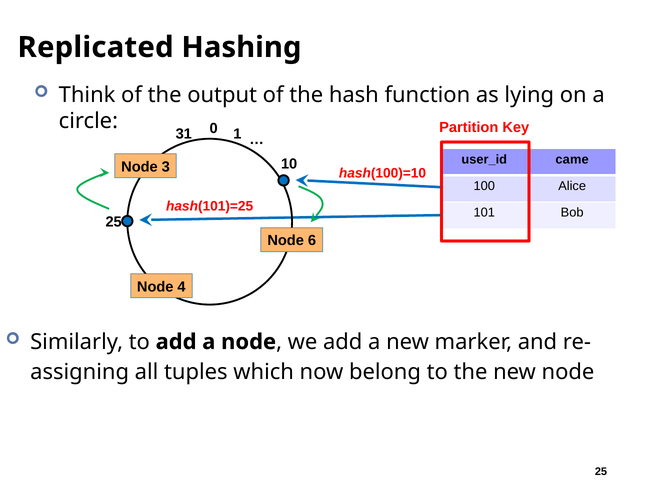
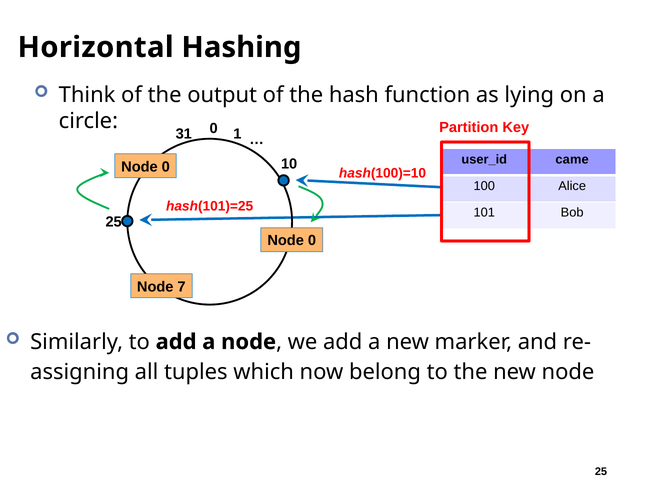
Replicated: Replicated -> Horizontal
3 at (166, 167): 3 -> 0
6 at (312, 241): 6 -> 0
4: 4 -> 7
